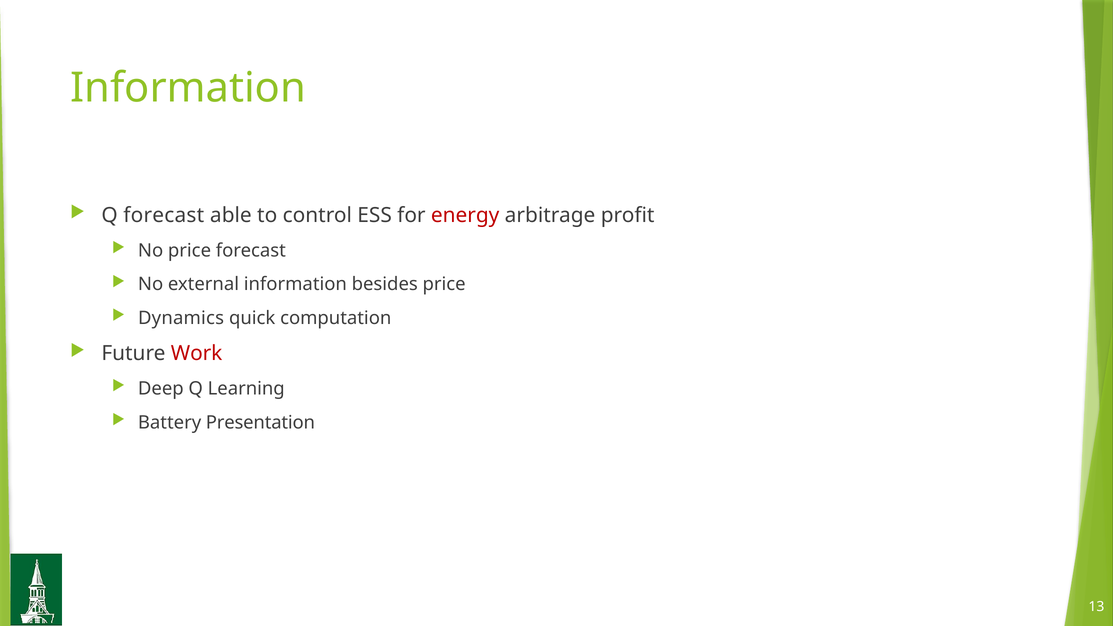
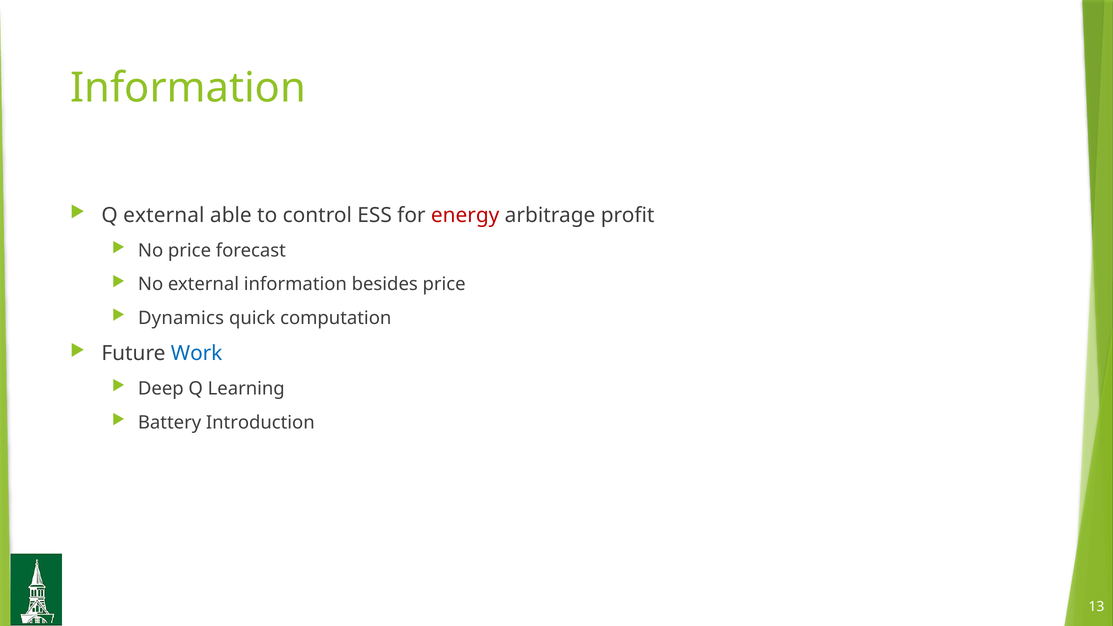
Q forecast: forecast -> external
Work colour: red -> blue
Presentation: Presentation -> Introduction
